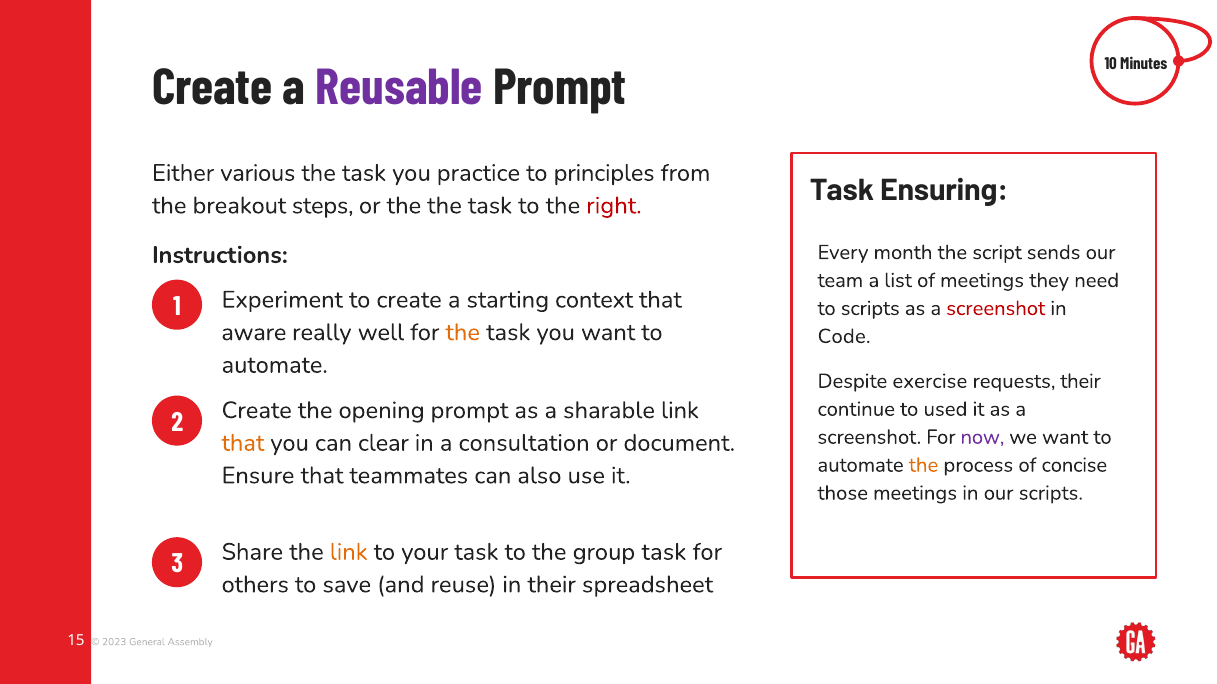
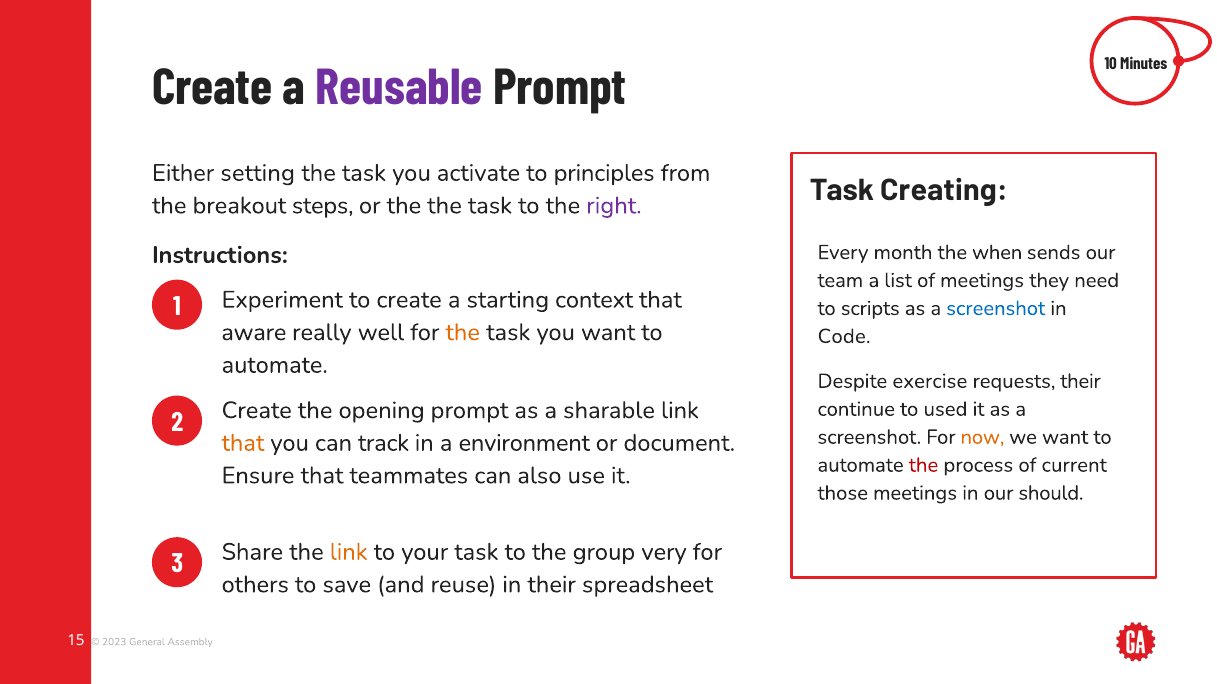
various: various -> setting
practice: practice -> activate
Ensuring: Ensuring -> Creating
right colour: red -> purple
script: script -> when
screenshot at (996, 309) colour: red -> blue
now colour: purple -> orange
clear: clear -> track
consultation: consultation -> environment
the at (924, 465) colour: orange -> red
concise: concise -> current
our scripts: scripts -> should
group task: task -> very
